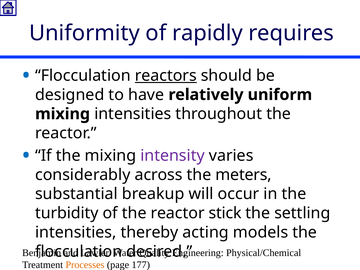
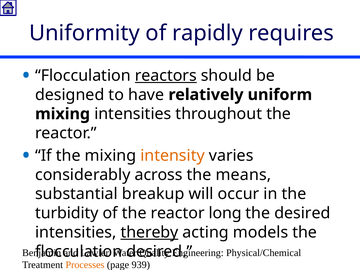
intensity colour: purple -> orange
meters: meters -> means
stick: stick -> long
the settling: settling -> desired
thereby underline: none -> present
177: 177 -> 939
